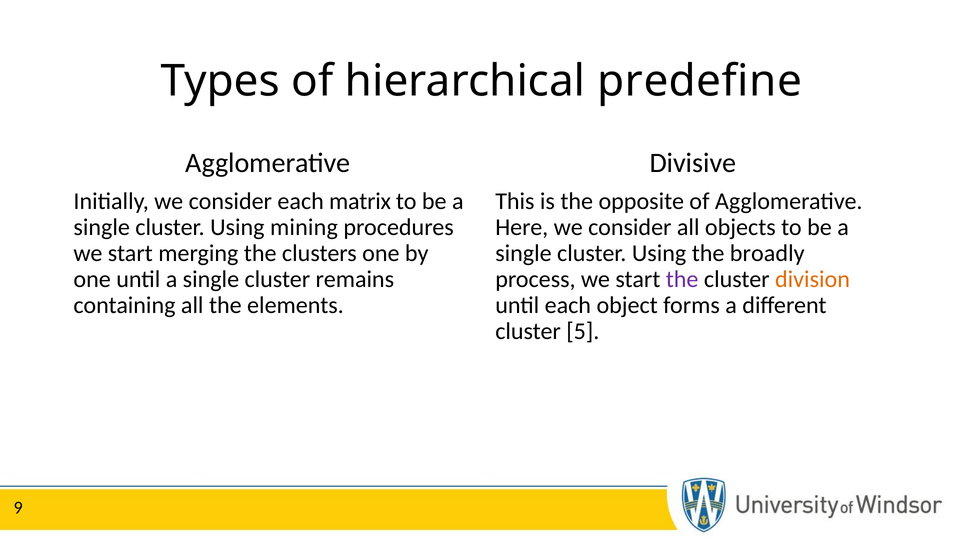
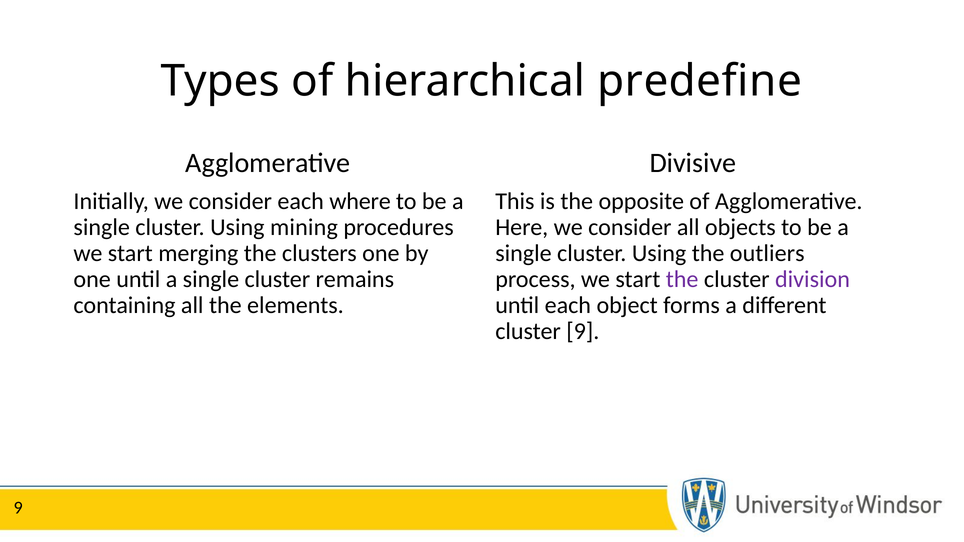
matrix: matrix -> where
broadly: broadly -> outliers
division colour: orange -> purple
cluster 5: 5 -> 9
